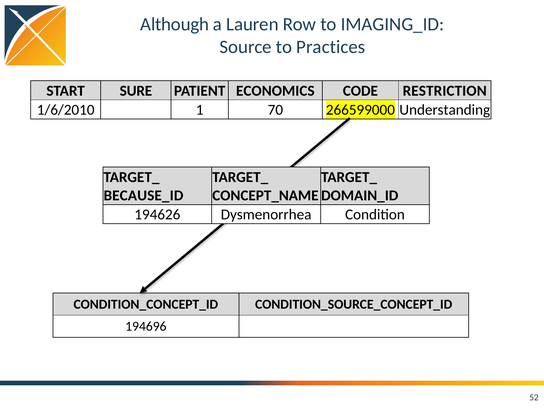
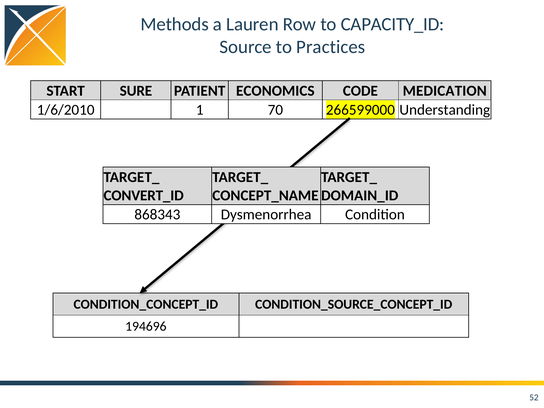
Although: Although -> Methods
IMAGING_ID: IMAGING_ID -> CAPACITY_ID
RESTRICTION: RESTRICTION -> MEDICATION
BECAUSE_ID: BECAUSE_ID -> CONVERT_ID
194626: 194626 -> 868343
